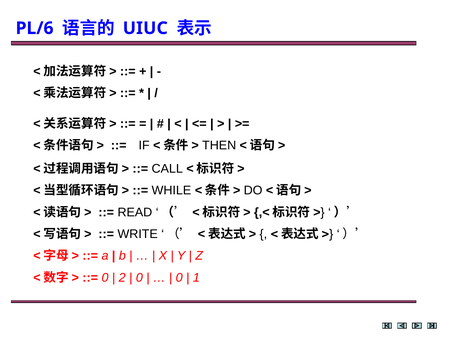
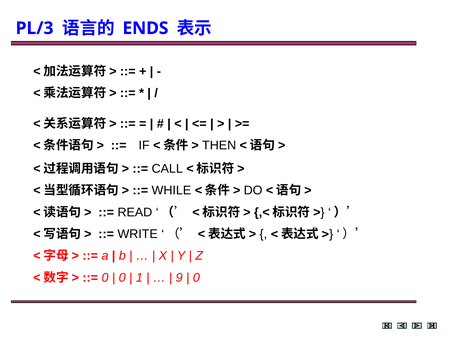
PL/6: PL/6 -> PL/3
UIUC: UIUC -> ENDS
2 at (122, 277): 2 -> 0
0 at (139, 277): 0 -> 1
0 at (179, 277): 0 -> 9
1 at (196, 277): 1 -> 0
